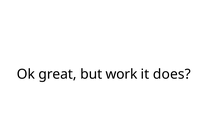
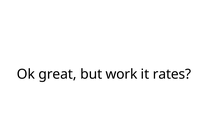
does: does -> rates
